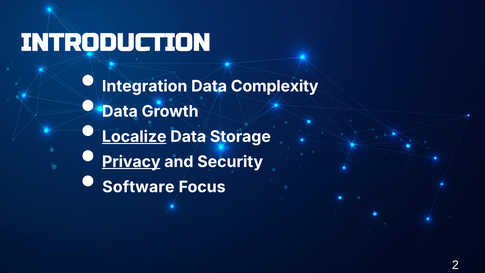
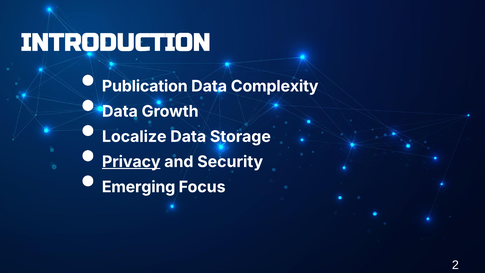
Integration: Integration -> Publication
Localize underline: present -> none
Software: Software -> Emerging
